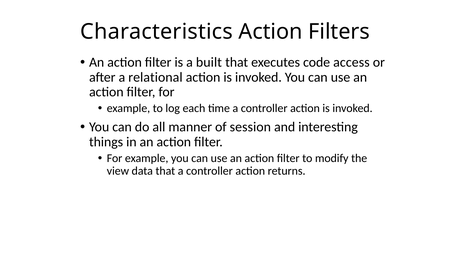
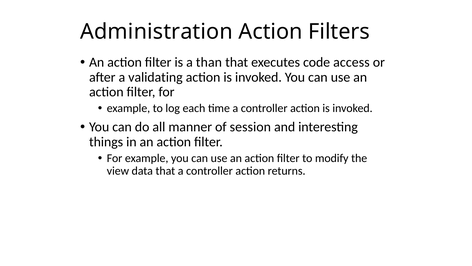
Characteristics: Characteristics -> Administration
built: built -> than
relational: relational -> validating
